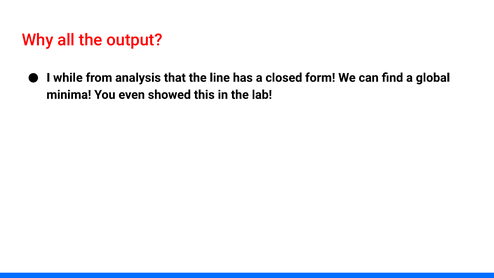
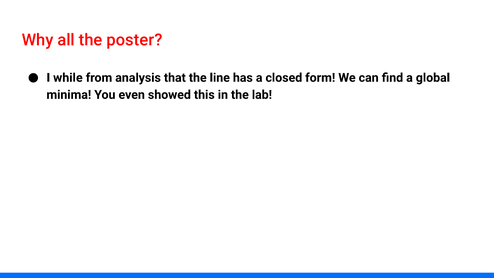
output: output -> poster
